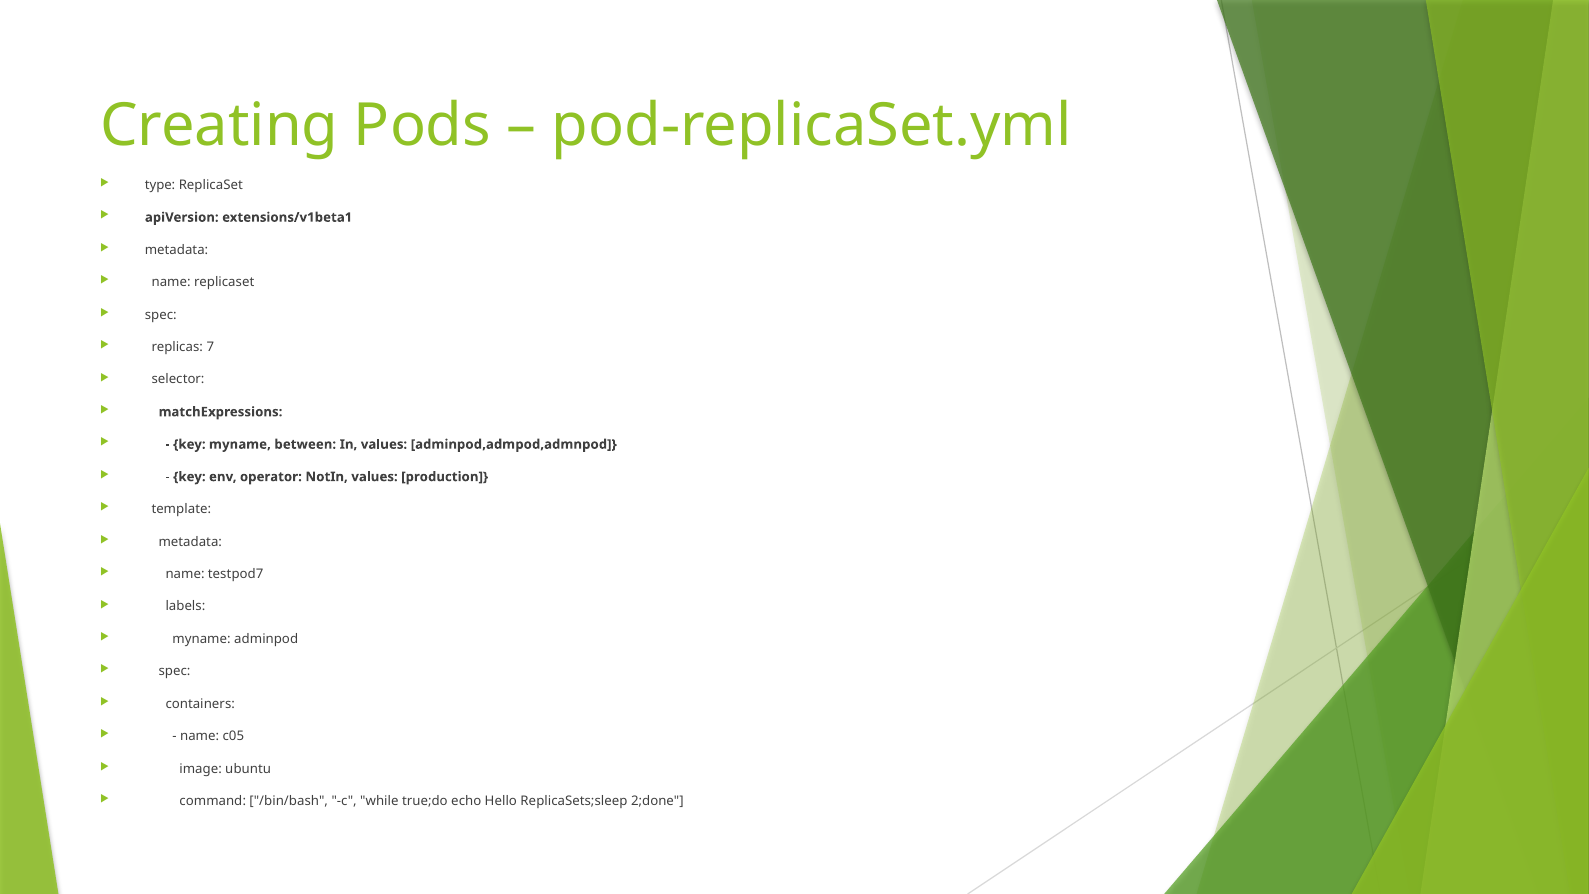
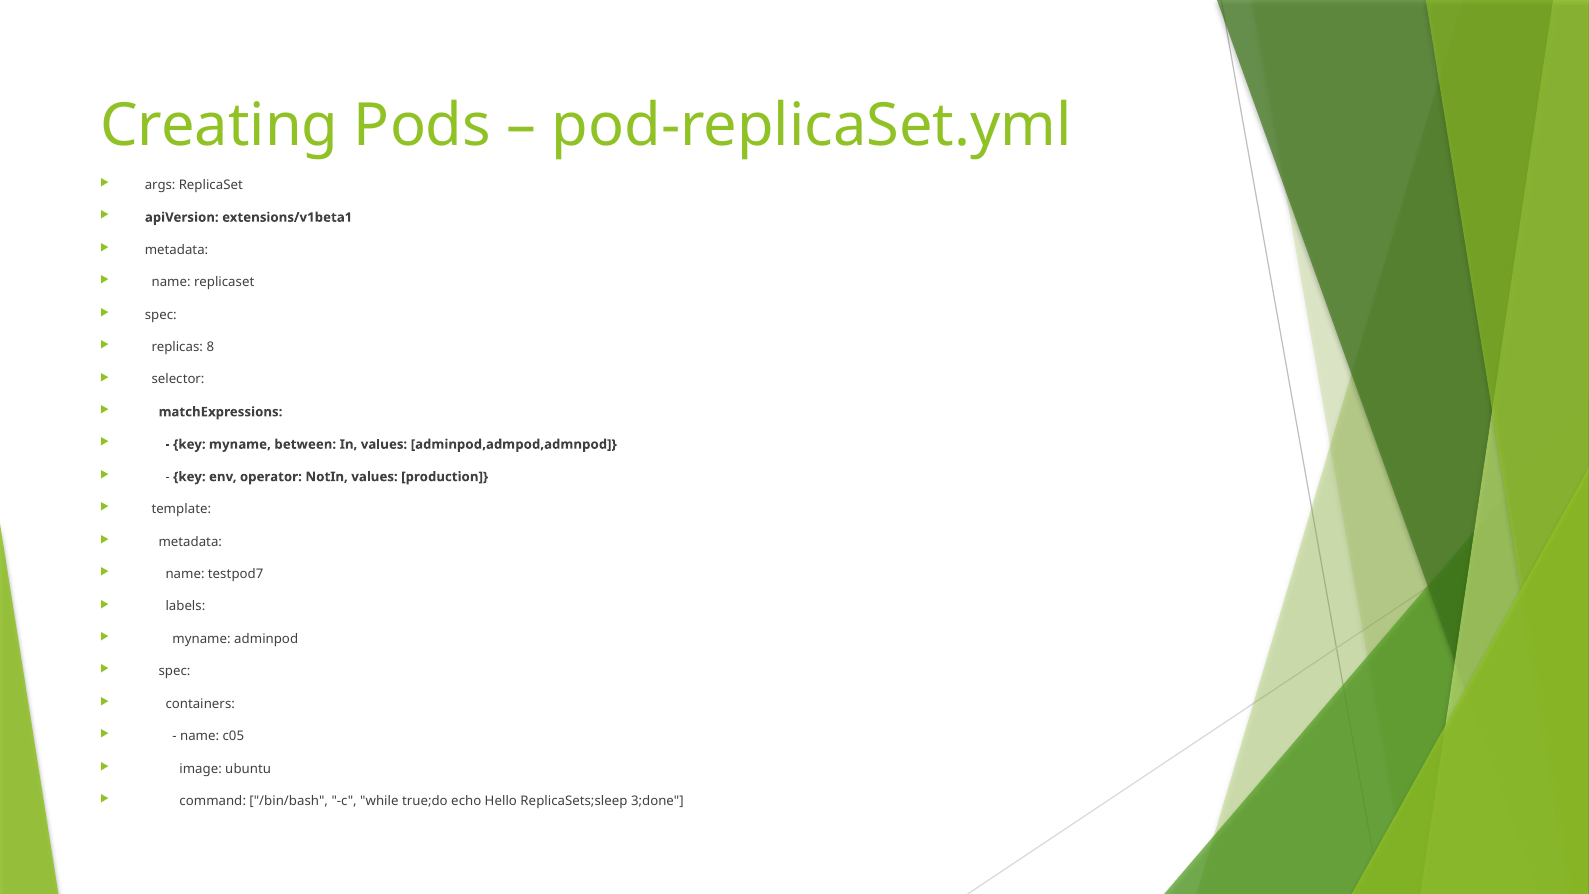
type: type -> args
7: 7 -> 8
2;done: 2;done -> 3;done
